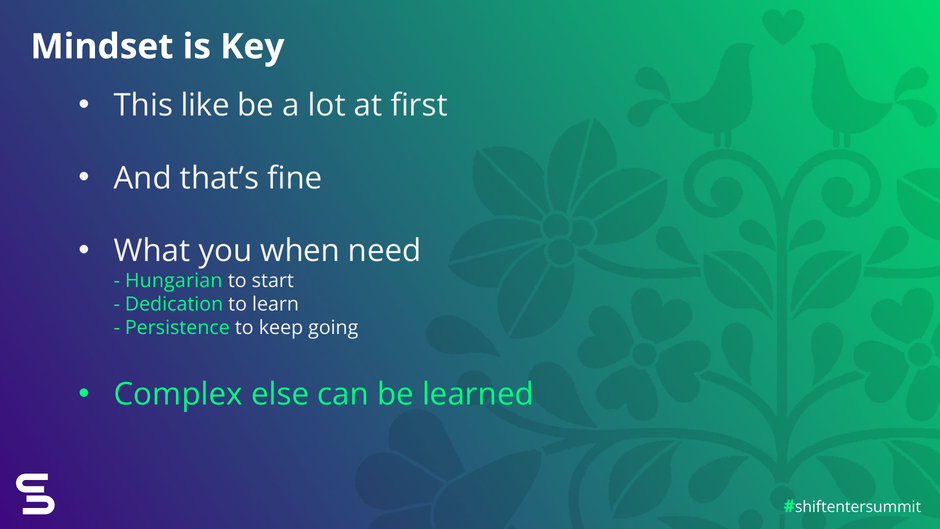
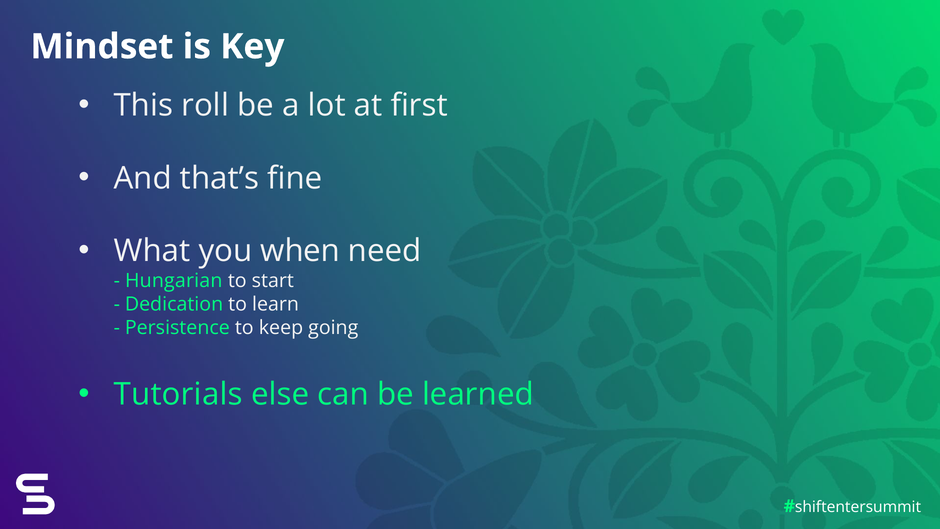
like: like -> roll
Complex: Complex -> Tutorials
